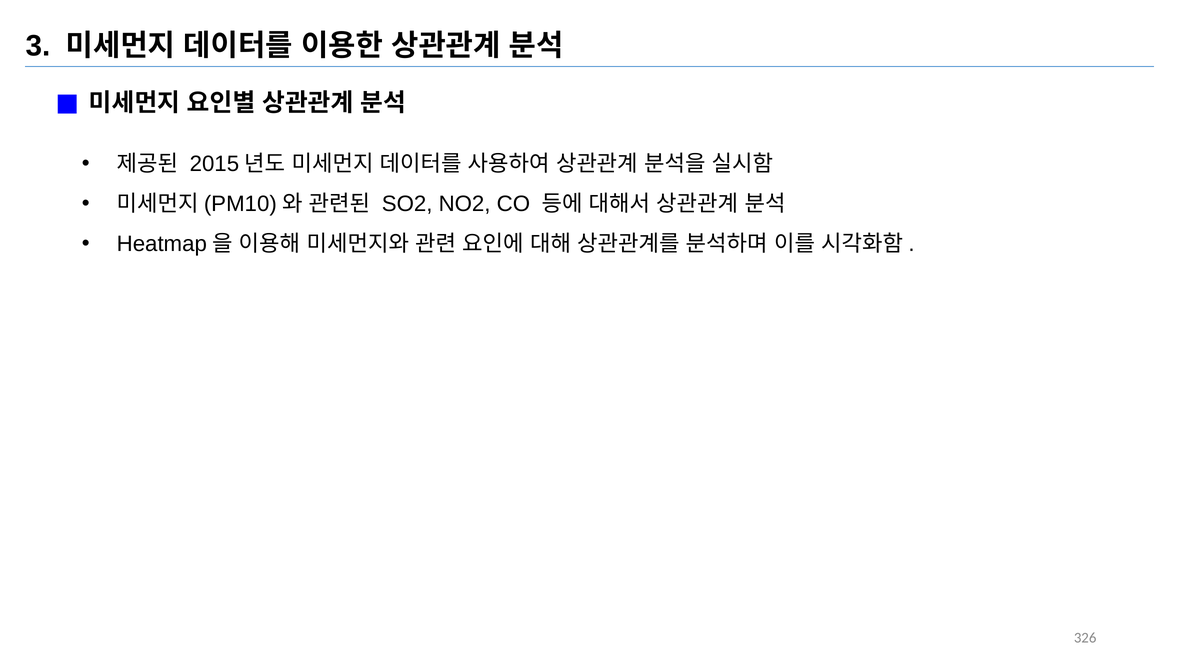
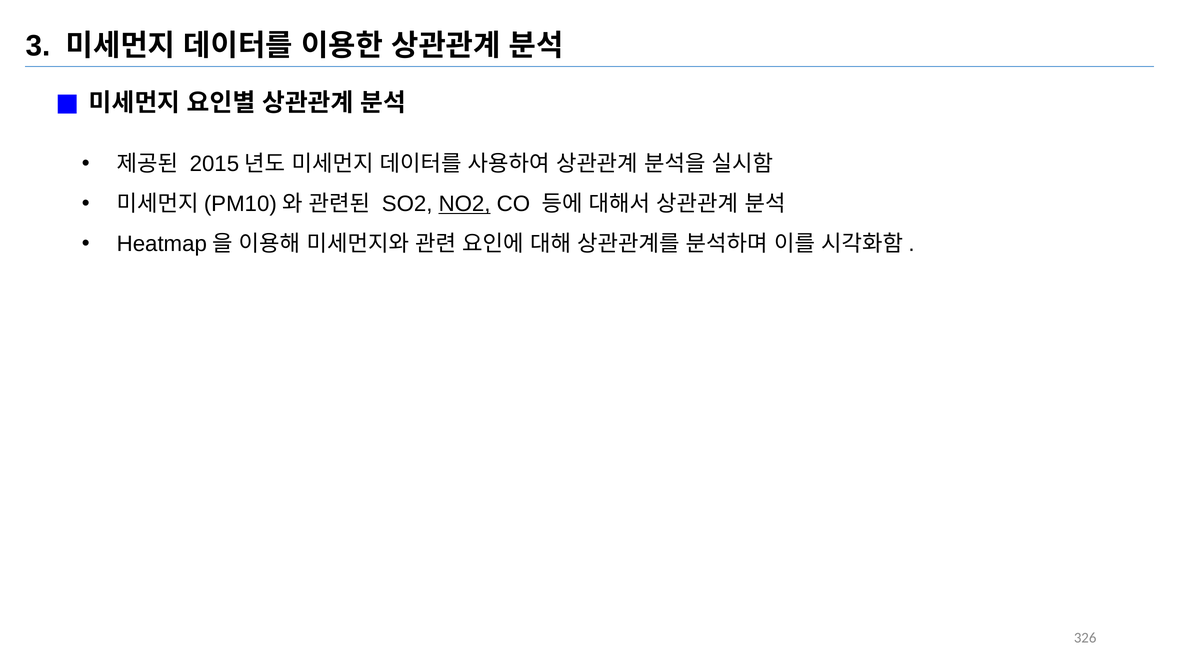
NO2 underline: none -> present
